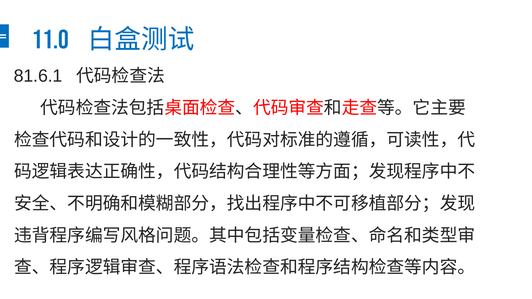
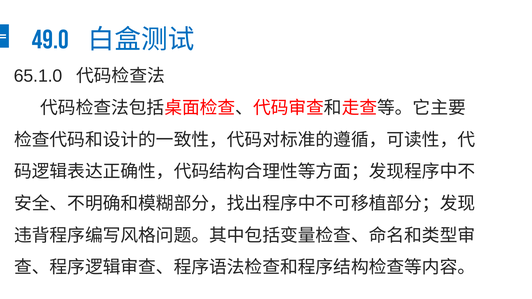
11.0: 11.0 -> 49.0
81.6.1: 81.6.1 -> 65.1.0
